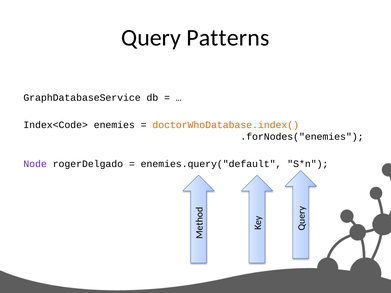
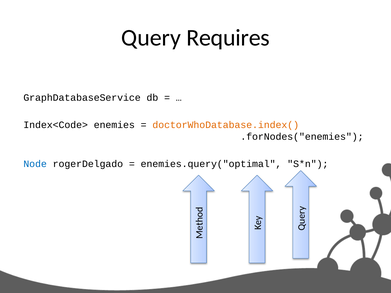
Patterns: Patterns -> Requires
Node colour: purple -> blue
enemies.query("default: enemies.query("default -> enemies.query("optimal
